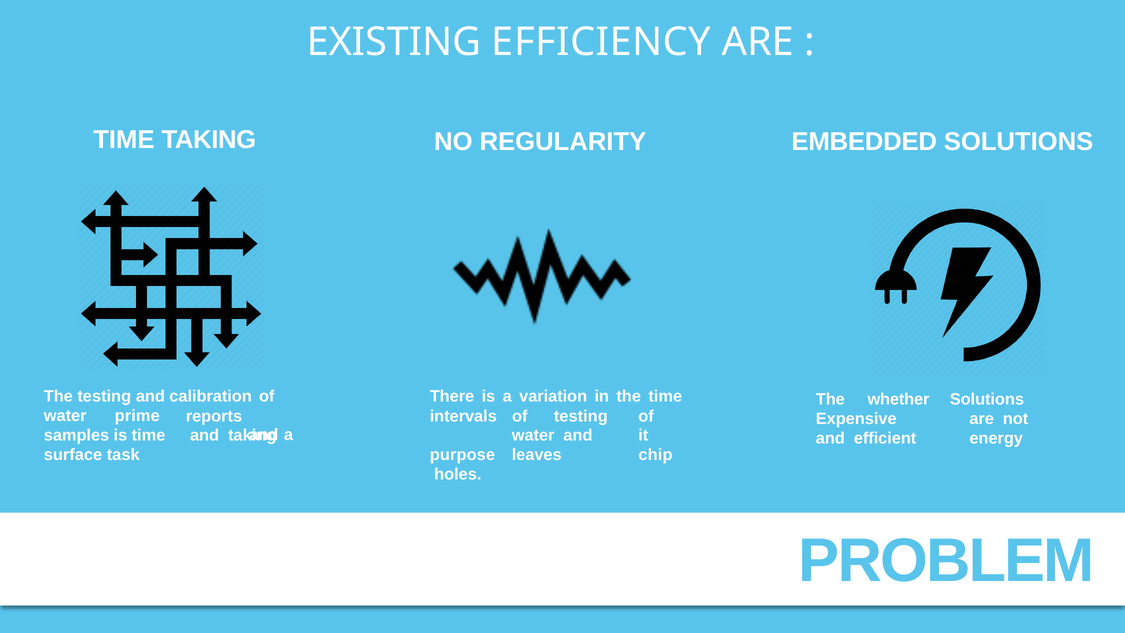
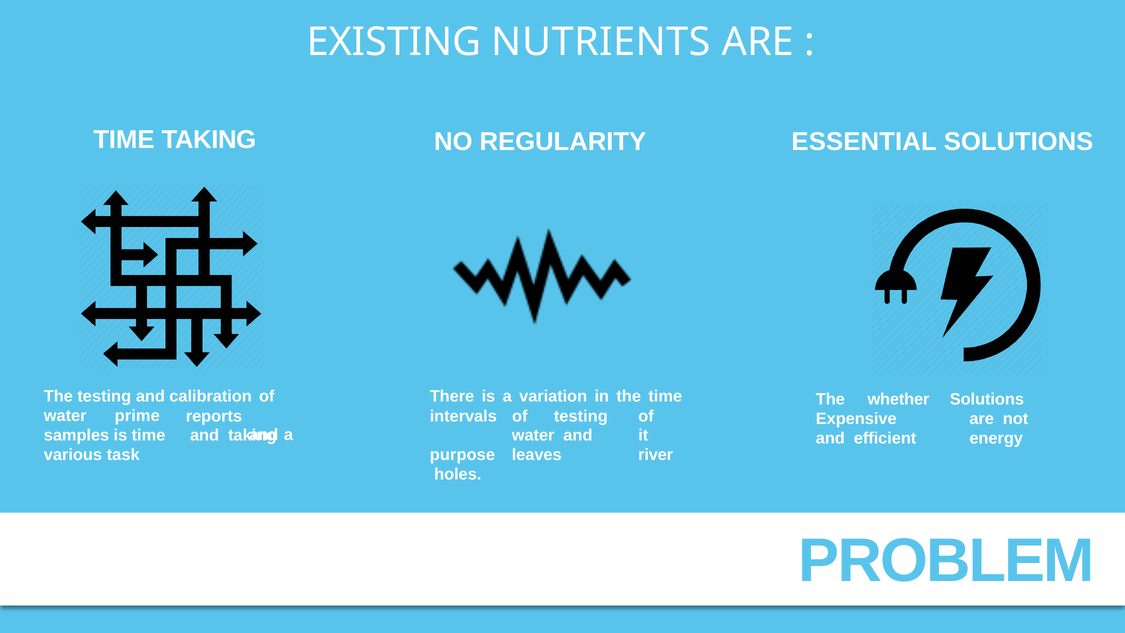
EFFICIENCY: EFFICIENCY -> NUTRIENTS
EMBEDDED: EMBEDDED -> ESSENTIAL
surface: surface -> various
chip: chip -> river
